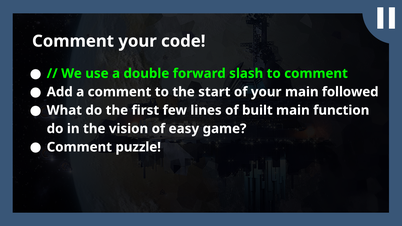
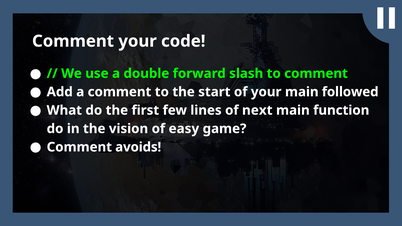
built: built -> next
puzzle: puzzle -> avoids
